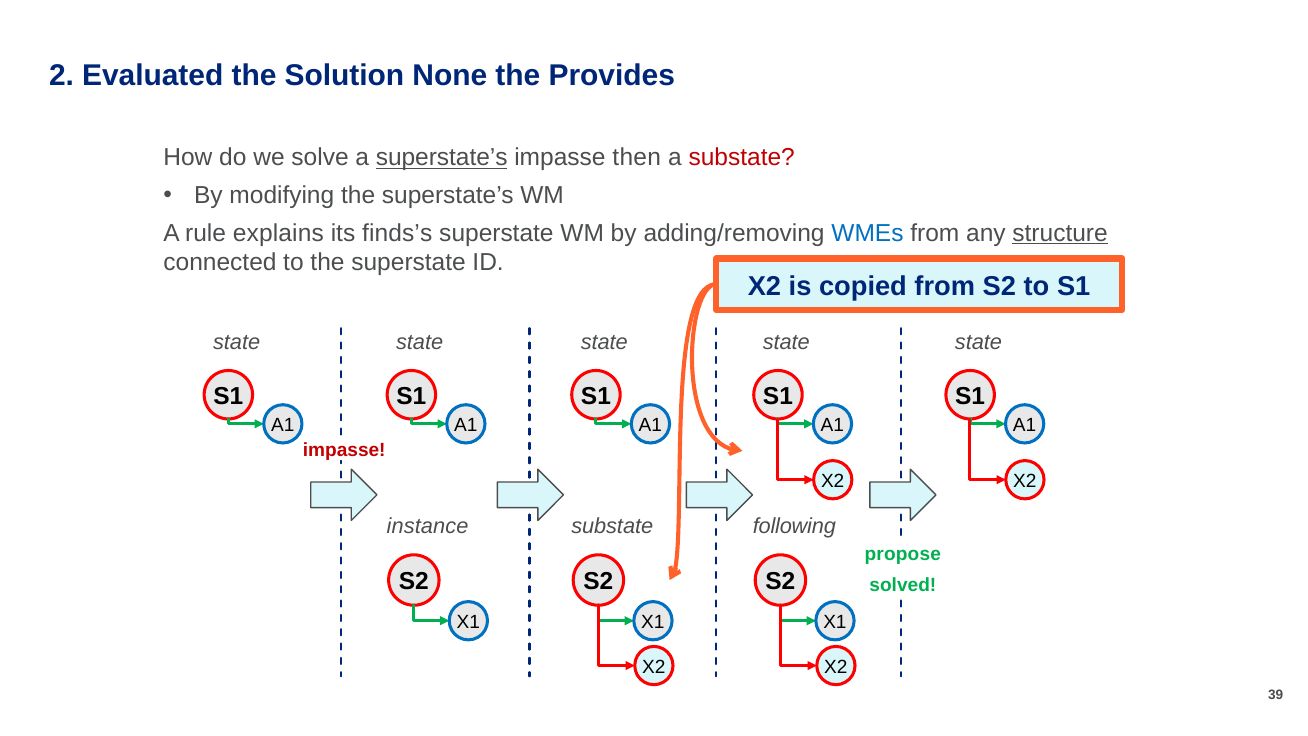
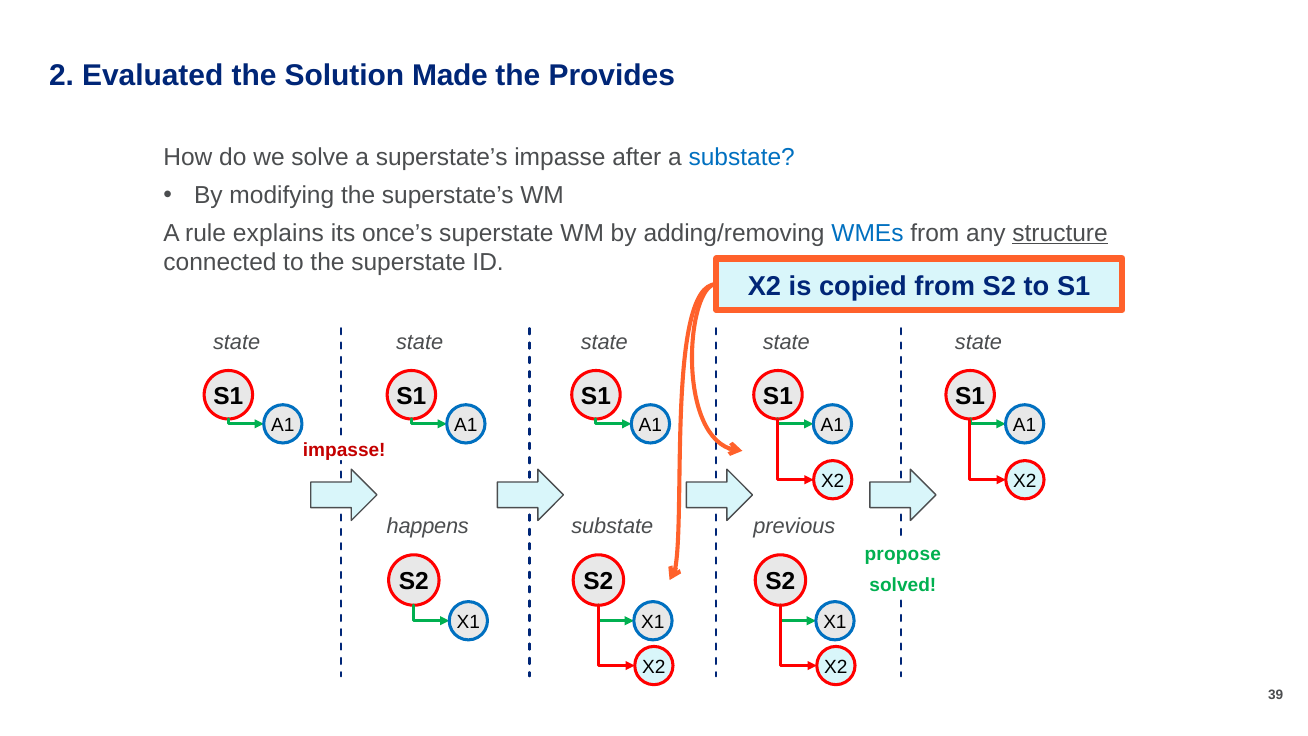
None: None -> Made
superstate’s at (442, 158) underline: present -> none
then: then -> after
substate at (742, 158) colour: red -> blue
finds’s: finds’s -> once’s
instance: instance -> happens
following: following -> previous
